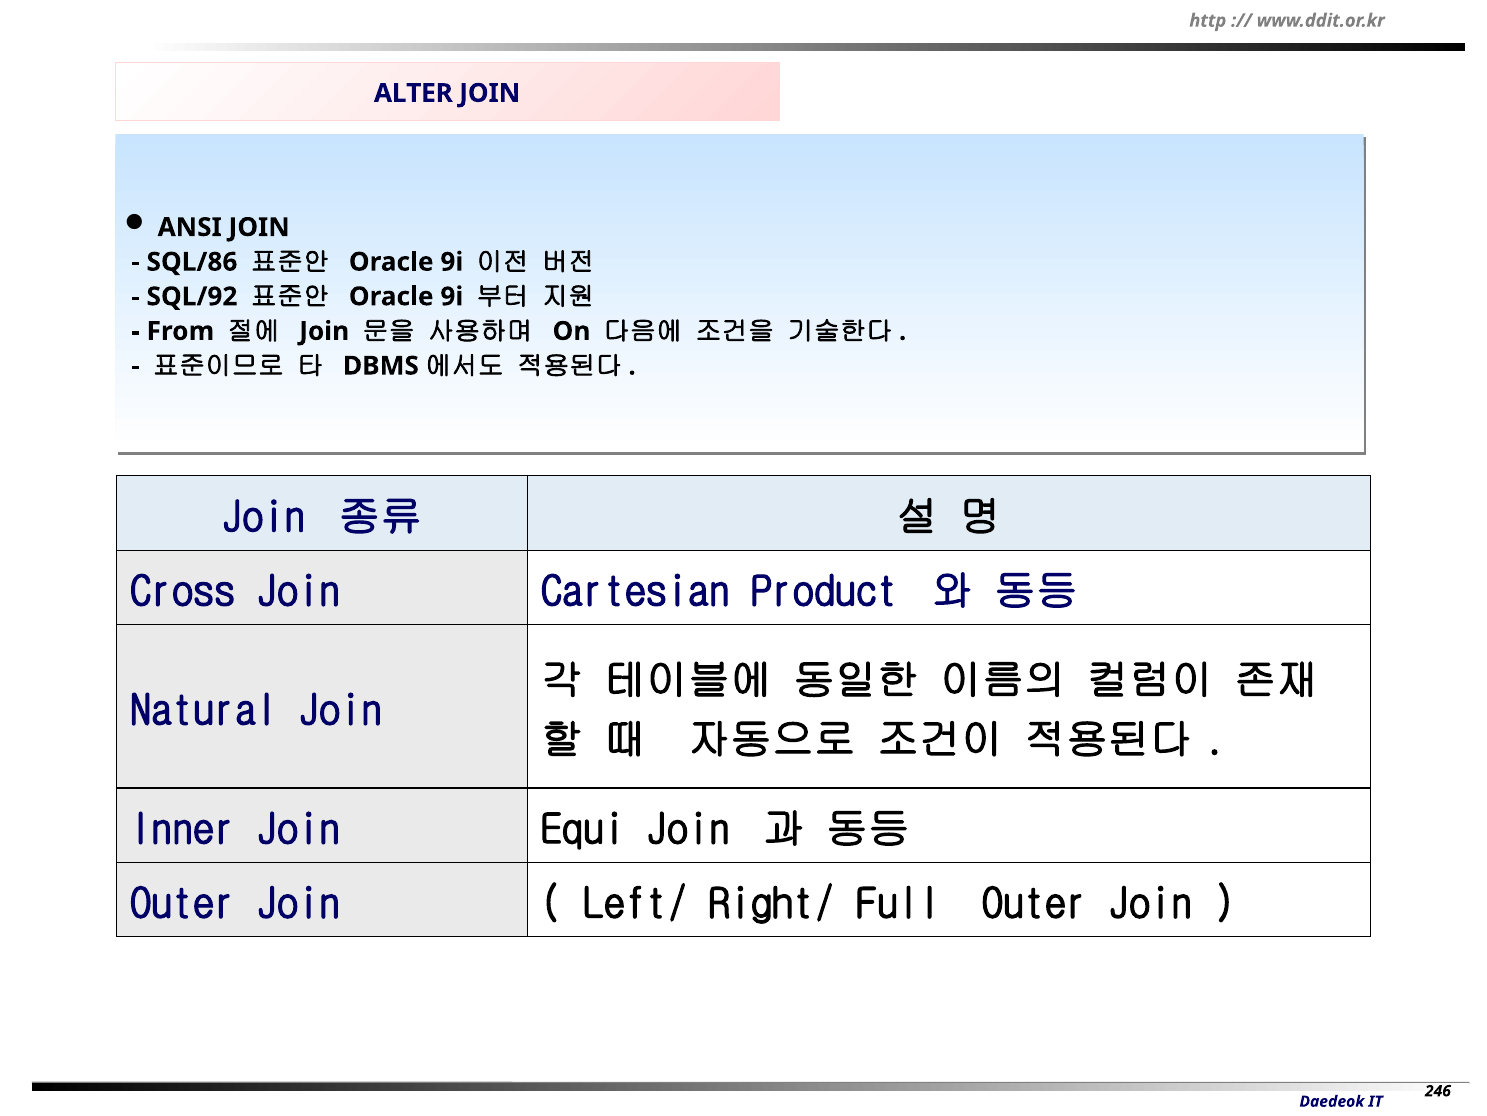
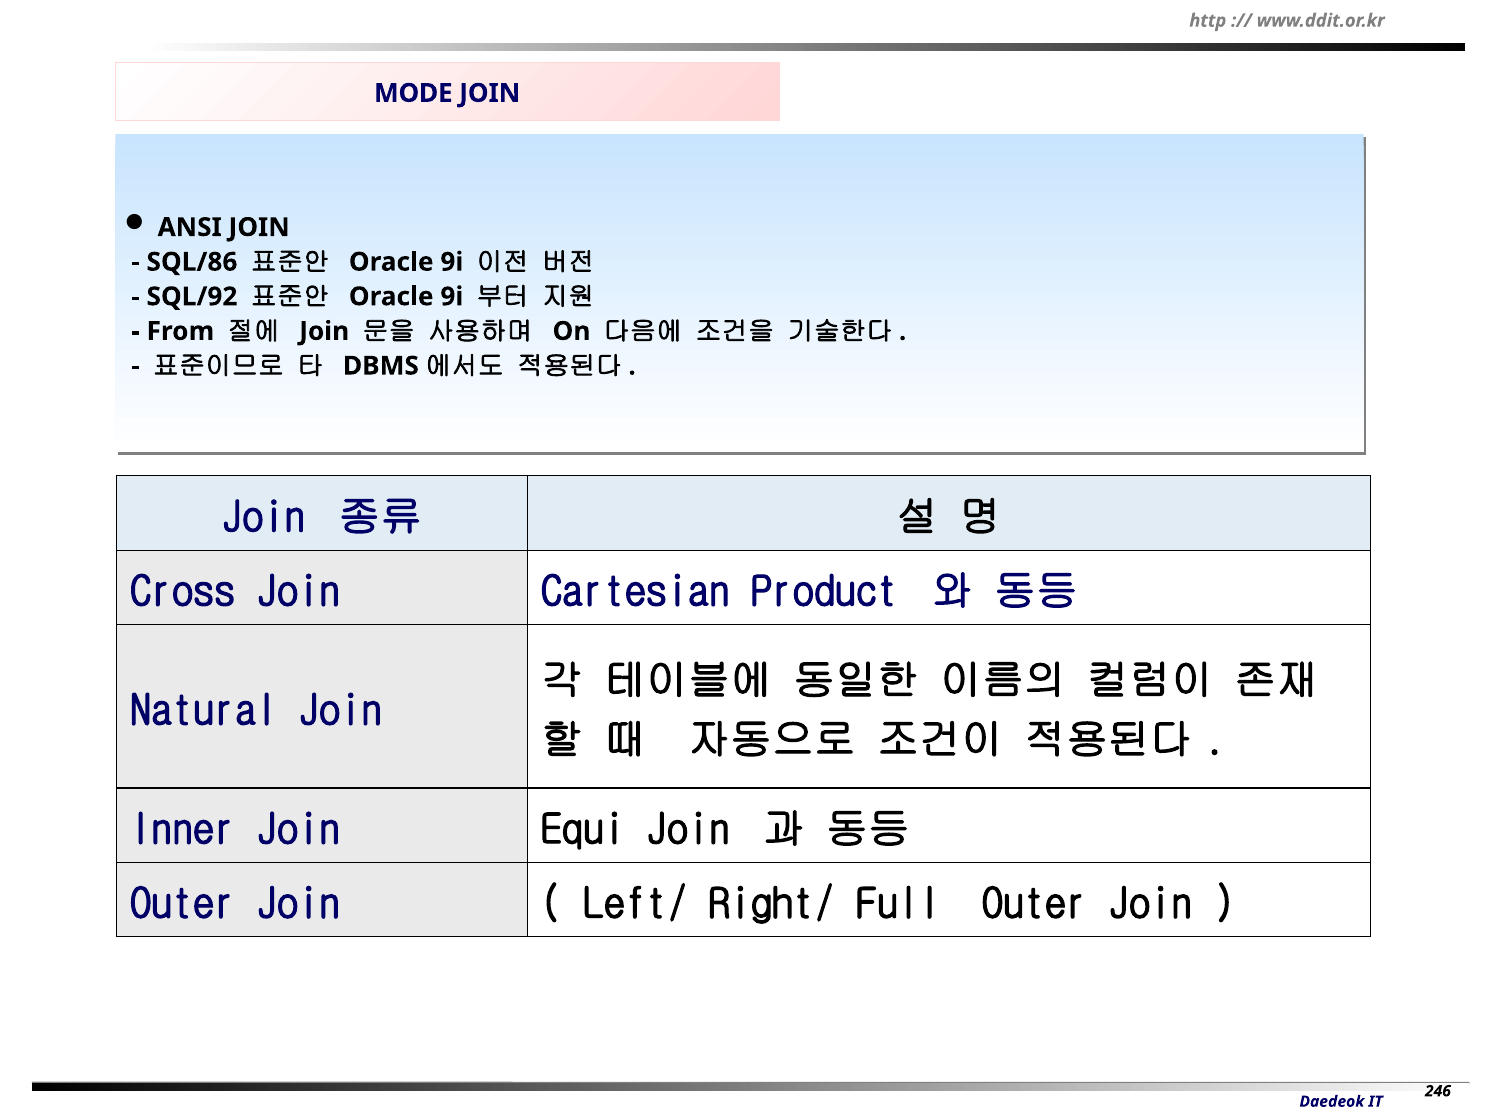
ALTER: ALTER -> MODE
